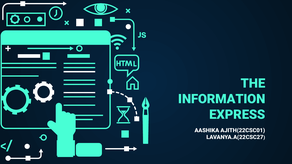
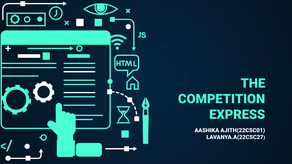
INFORMATION: INFORMATION -> COMPETITION
